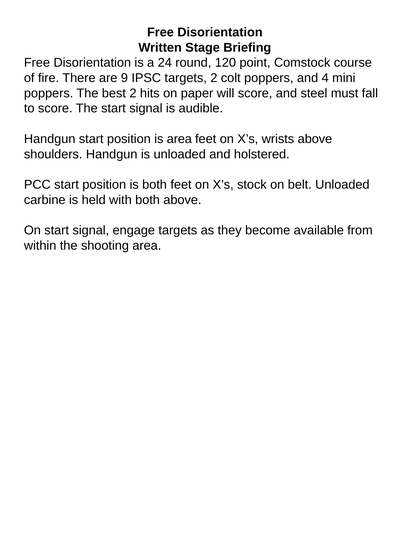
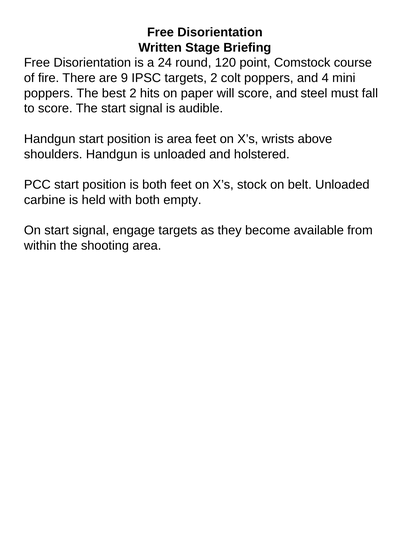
both above: above -> empty
